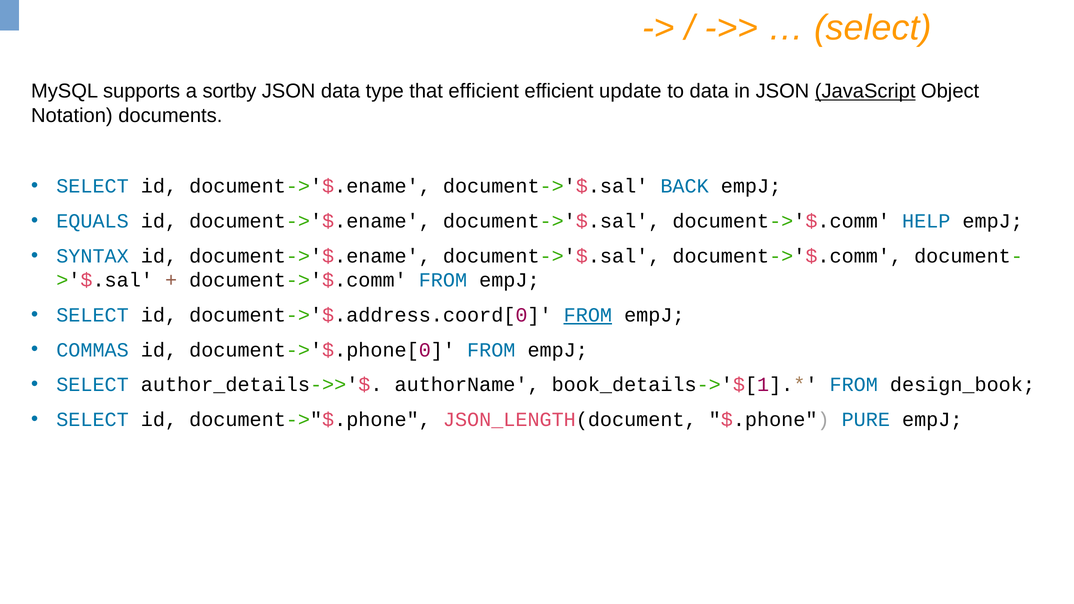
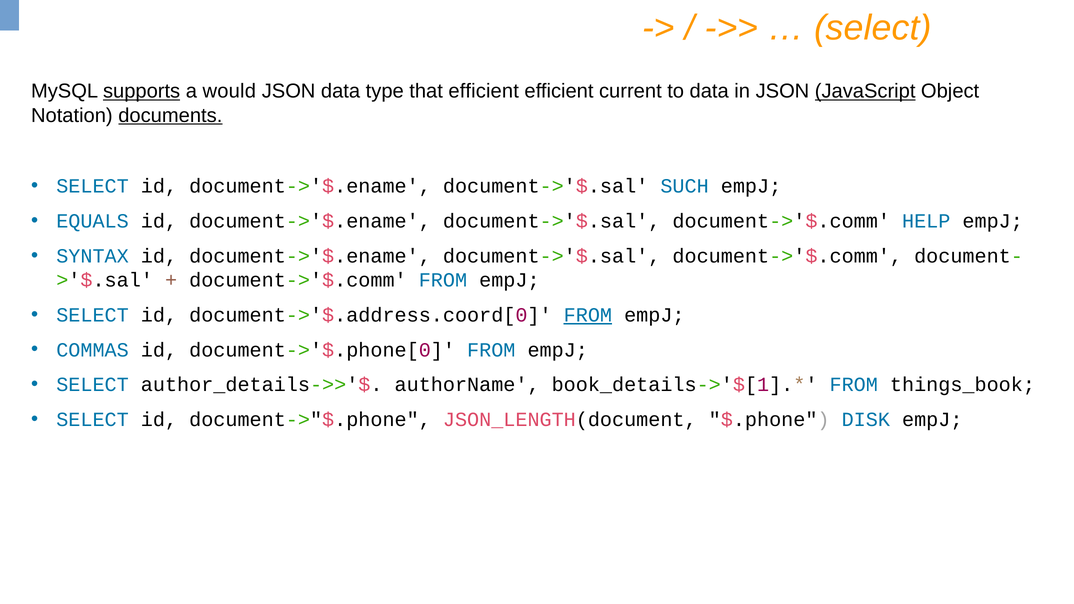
supports underline: none -> present
sortby: sortby -> would
update: update -> current
documents underline: none -> present
BACK: BACK -> SUCH
design_book: design_book -> things_book
PURE: PURE -> DISK
